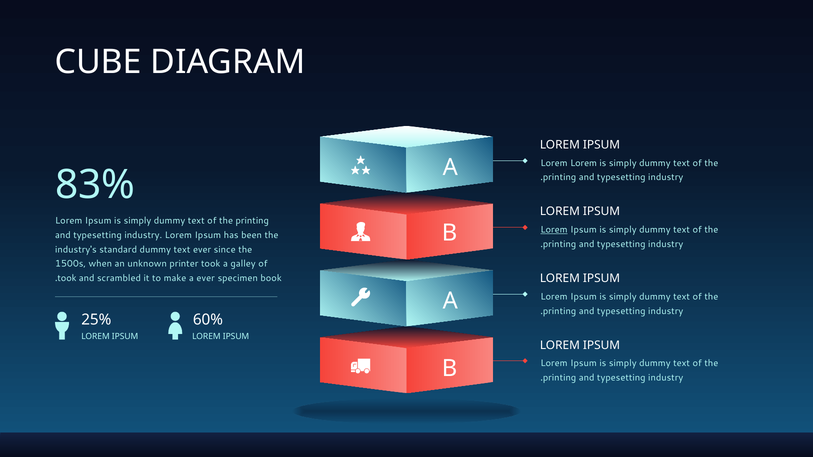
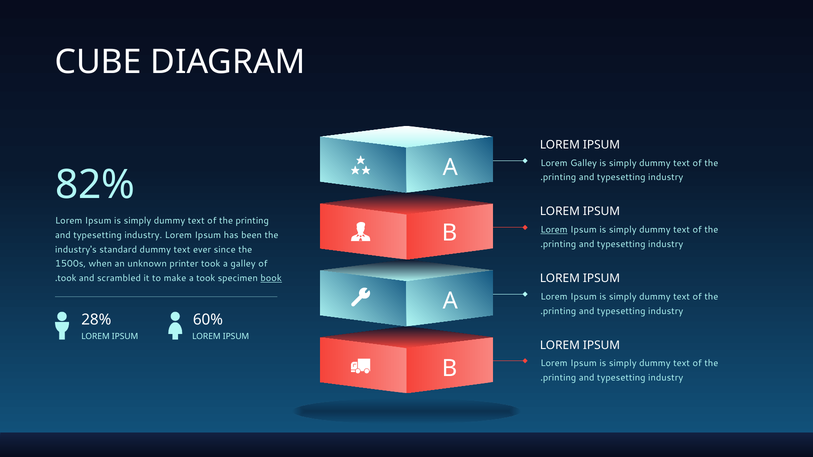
Lorem Lorem: Lorem -> Galley
83%: 83% -> 82%
a ever: ever -> took
book underline: none -> present
25%: 25% -> 28%
